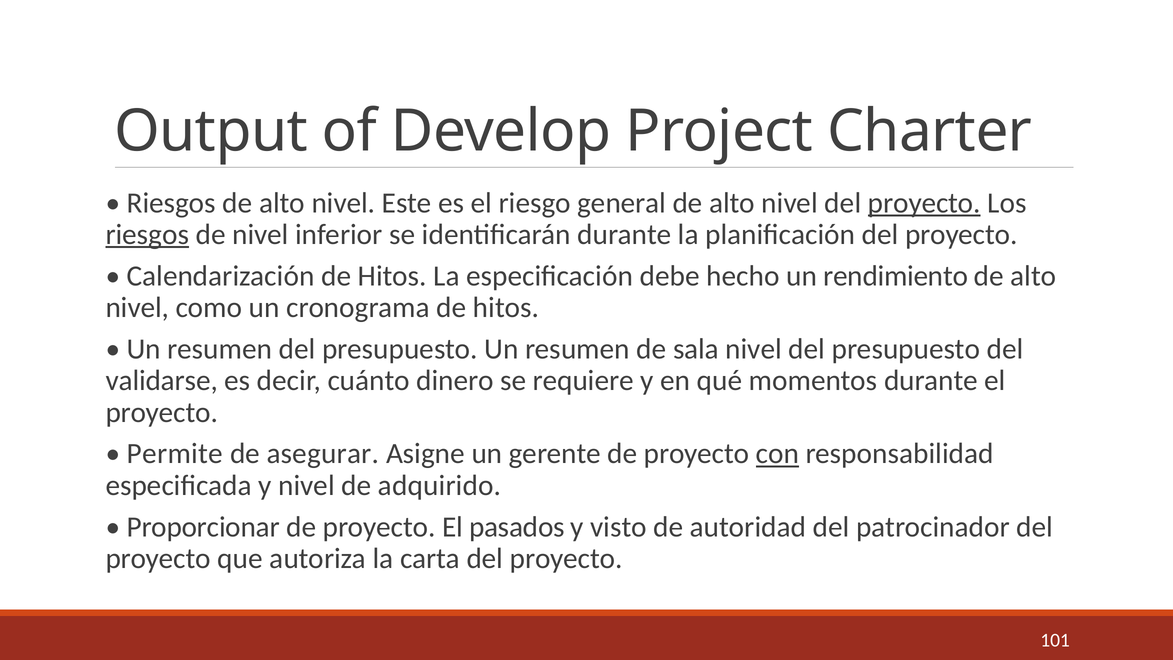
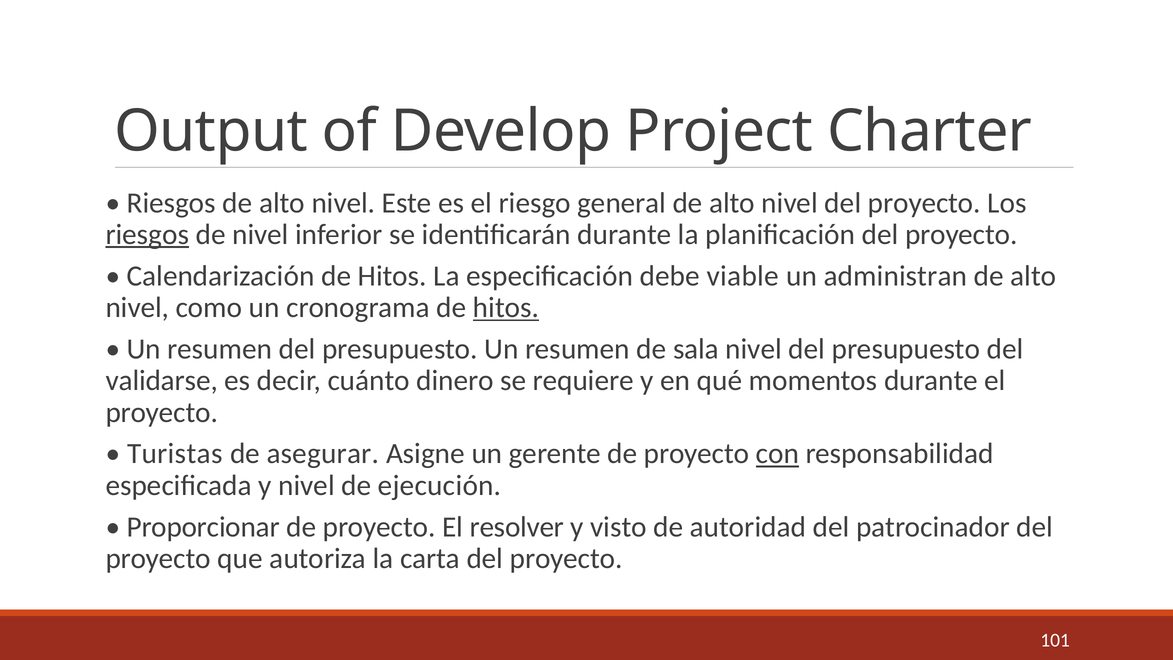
proyecto at (924, 203) underline: present -> none
hecho: hecho -> viable
rendimiento: rendimiento -> administran
hitos at (506, 308) underline: none -> present
Permite: Permite -> Turistas
adquirido: adquirido -> ejecución
pasados: pasados -> resolver
